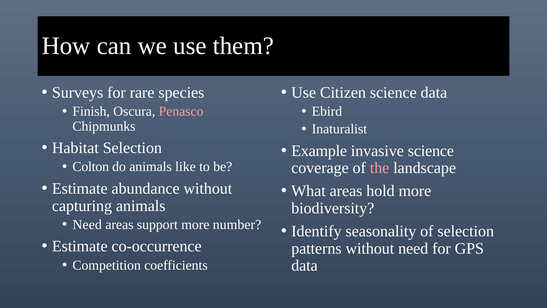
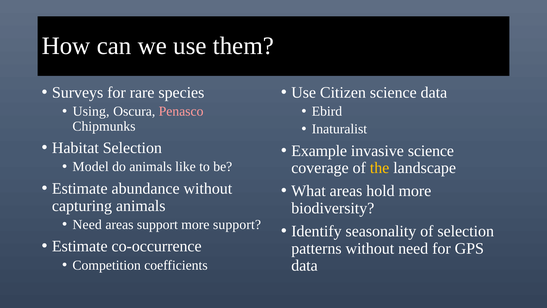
Finish: Finish -> Using
Colton: Colton -> Model
the colour: pink -> yellow
more number: number -> support
